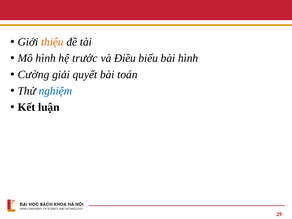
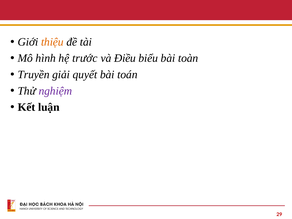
bài hình: hình -> toàn
Cường: Cường -> Truyền
nghiệm colour: blue -> purple
